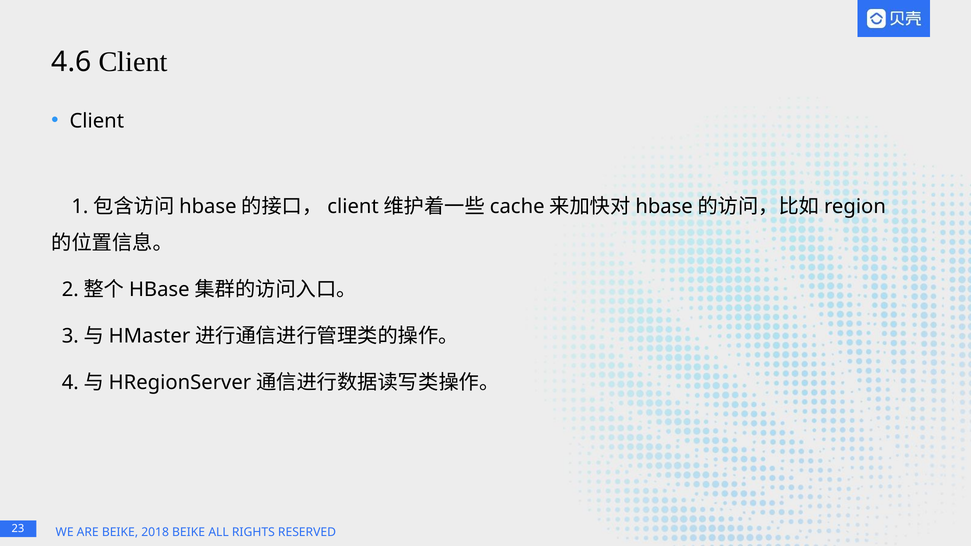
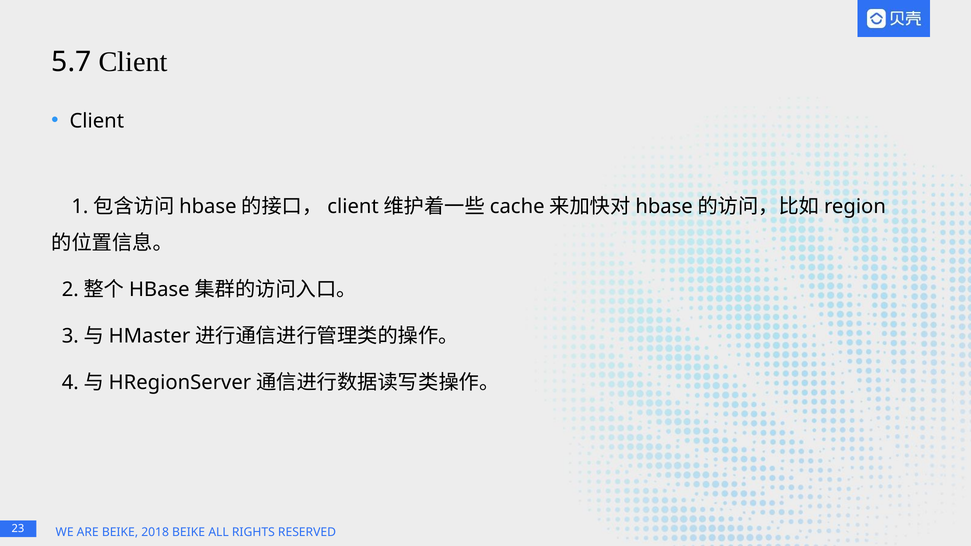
4.6: 4.6 -> 5.7
